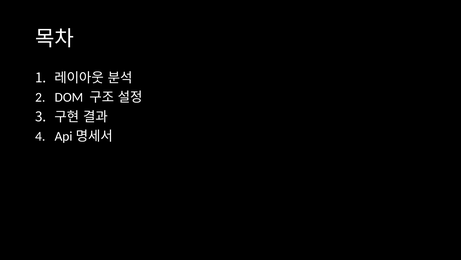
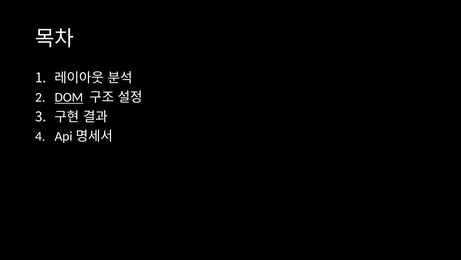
DOM underline: none -> present
